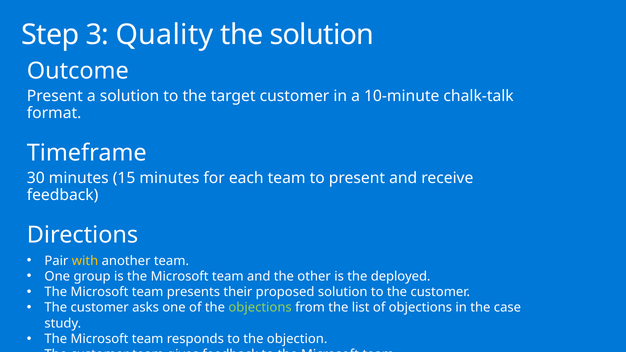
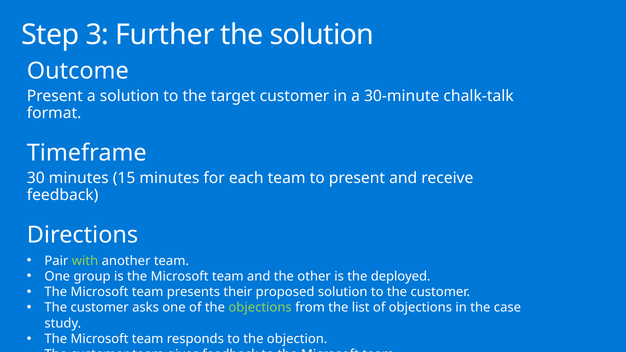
Quality: Quality -> Further
10-minute: 10-minute -> 30-minute
with colour: yellow -> light green
